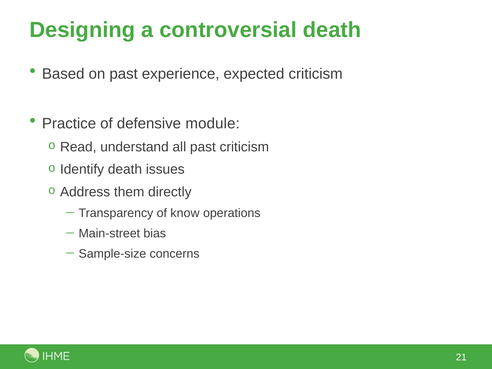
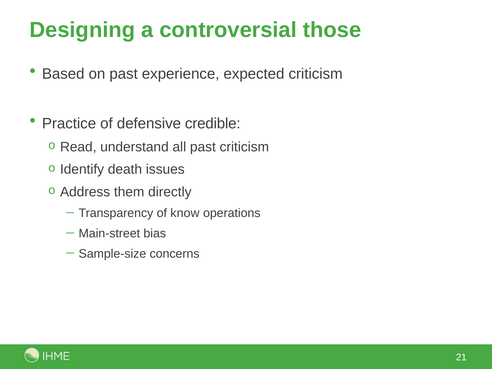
controversial death: death -> those
module: module -> credible
